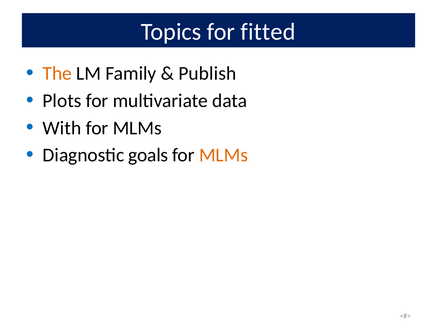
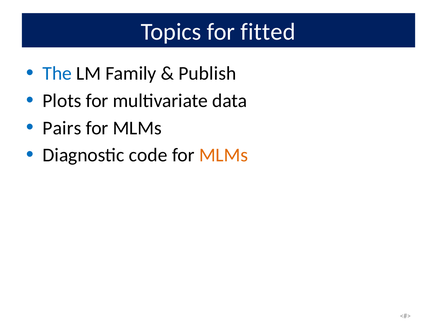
The colour: orange -> blue
With: With -> Pairs
goals: goals -> code
